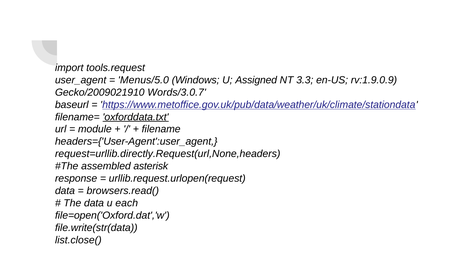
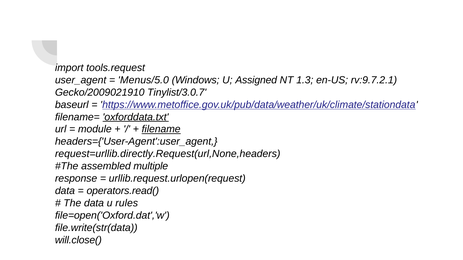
3.3: 3.3 -> 1.3
rv:1.9.0.9: rv:1.9.0.9 -> rv:9.7.2.1
Words/3.0.7: Words/3.0.7 -> Tinylist/3.0.7
filename underline: none -> present
asterisk: asterisk -> multiple
browsers.read(: browsers.read( -> operators.read(
each: each -> rules
list.close(: list.close( -> will.close(
